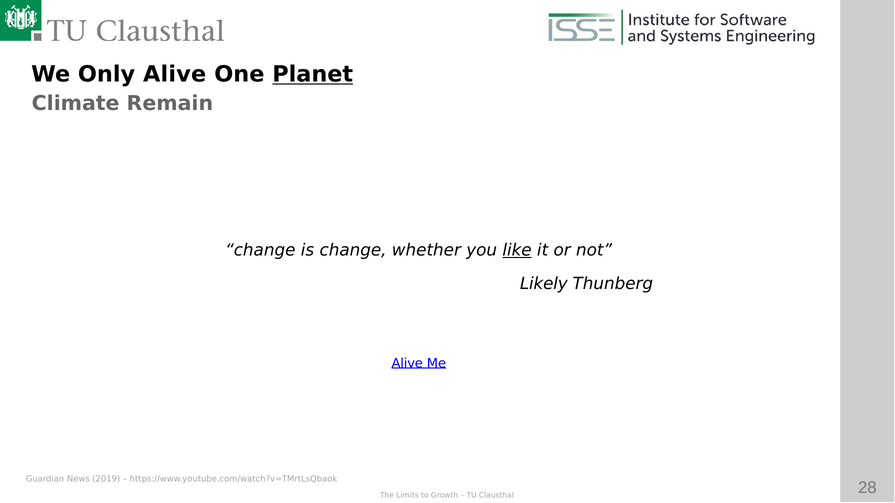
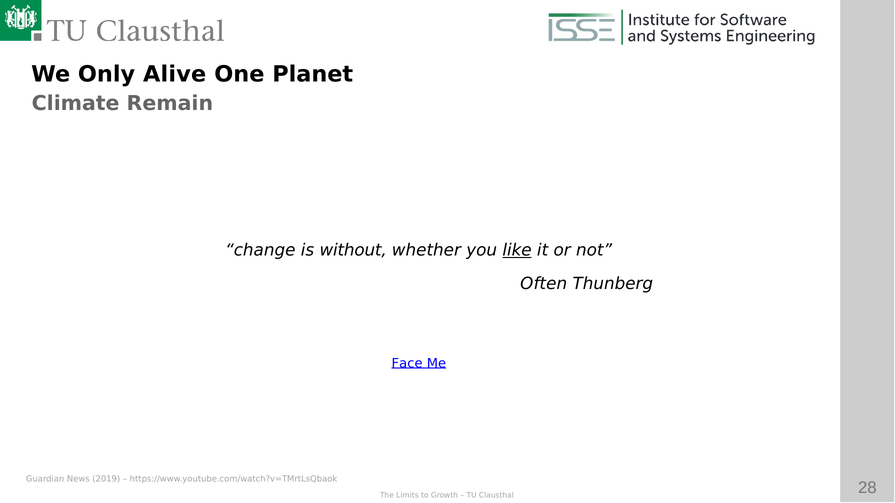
Planet underline: present -> none
is change: change -> without
Likely: Likely -> Often
Alive at (407, 364): Alive -> Face
